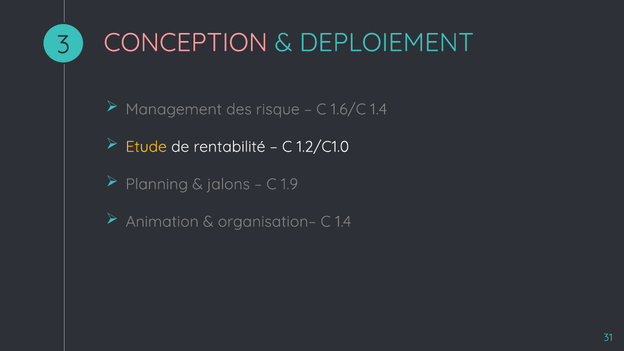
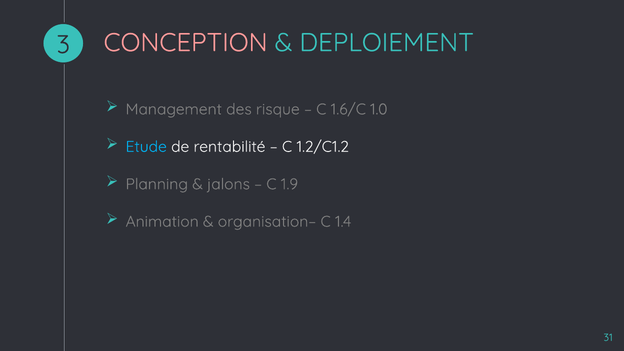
1.6/C 1.4: 1.4 -> 1.0
Etude colour: yellow -> light blue
1.2/C1.0: 1.2/C1.0 -> 1.2/C1.2
